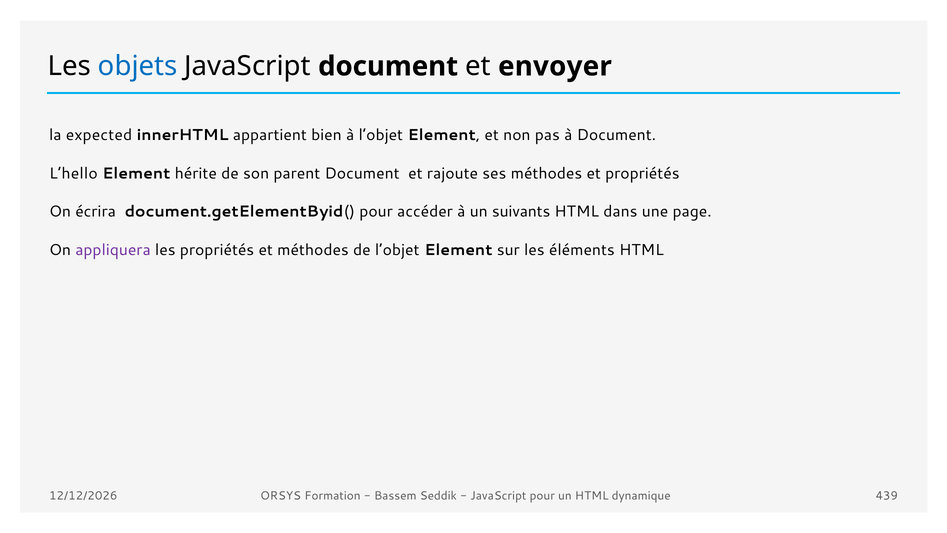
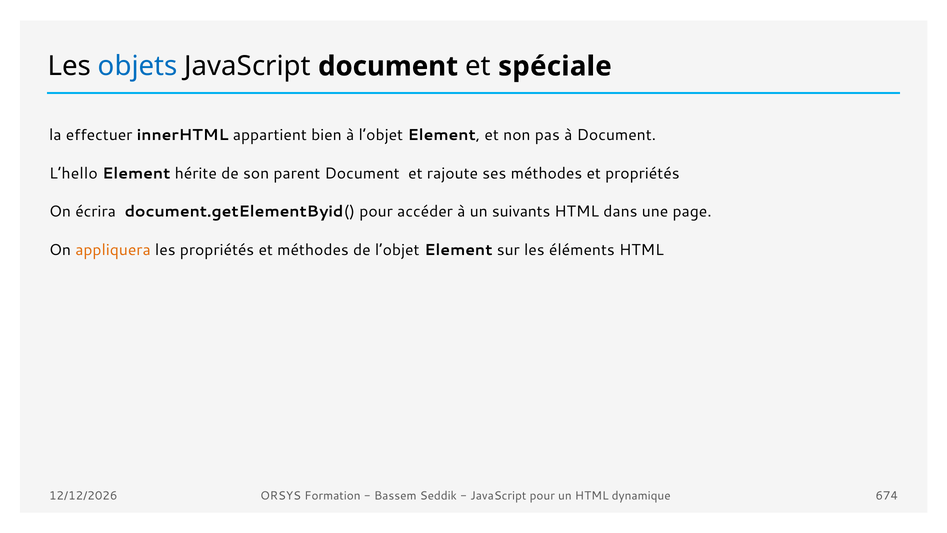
envoyer: envoyer -> spéciale
expected: expected -> effectuer
appliquera colour: purple -> orange
439: 439 -> 674
